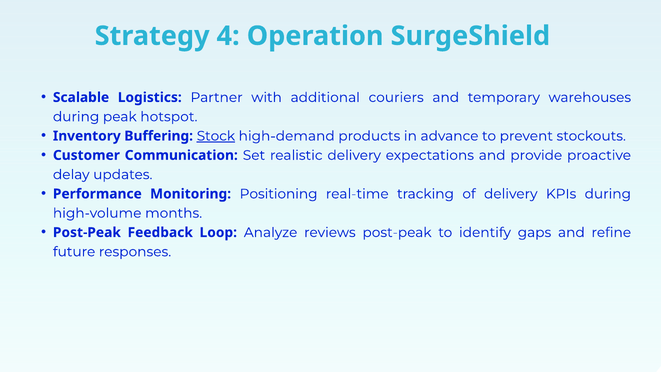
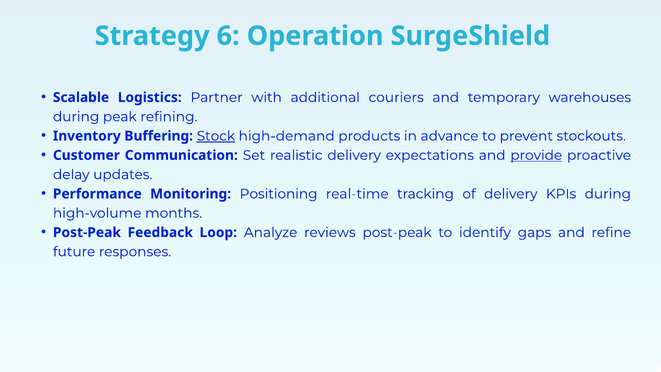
4: 4 -> 6
hotspot: hotspot -> refining
provide underline: none -> present
